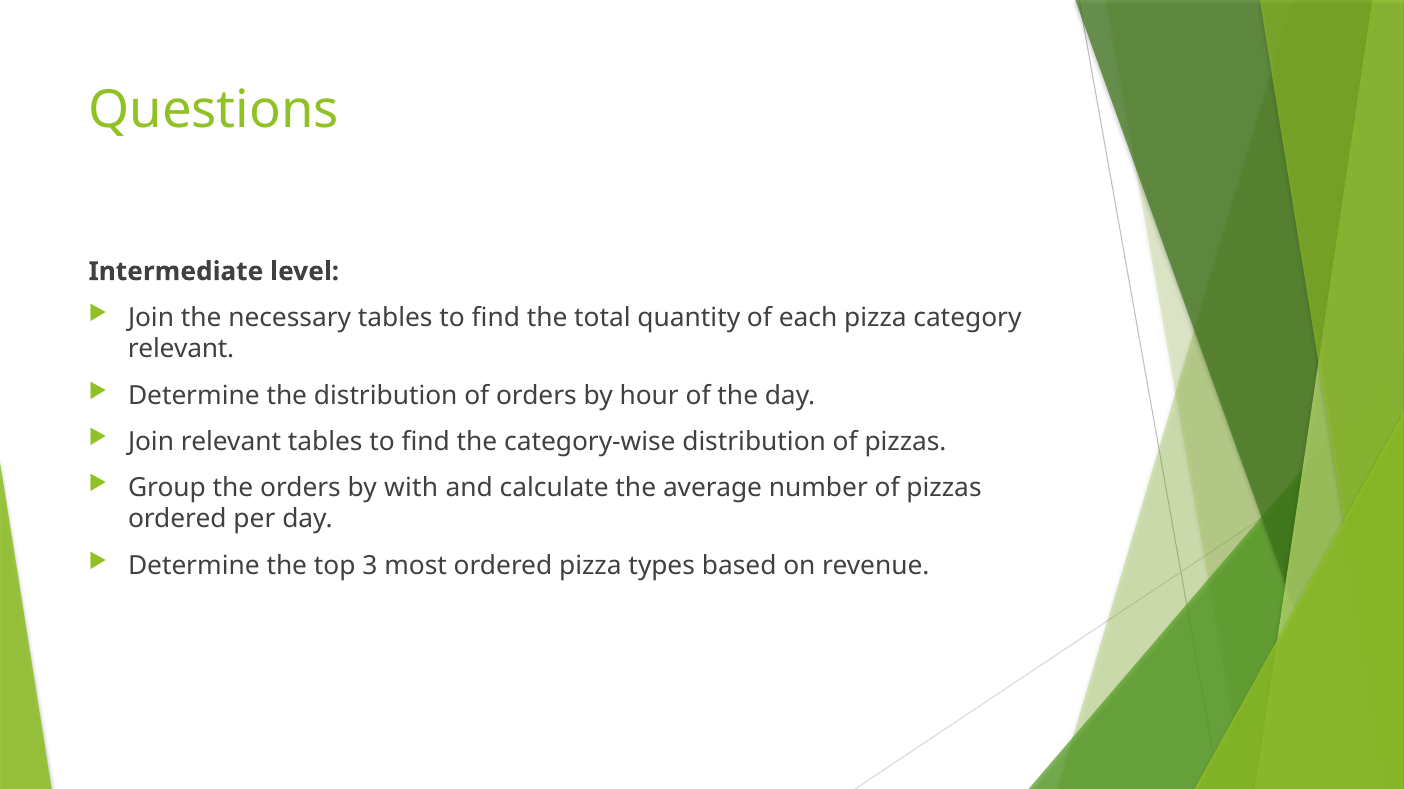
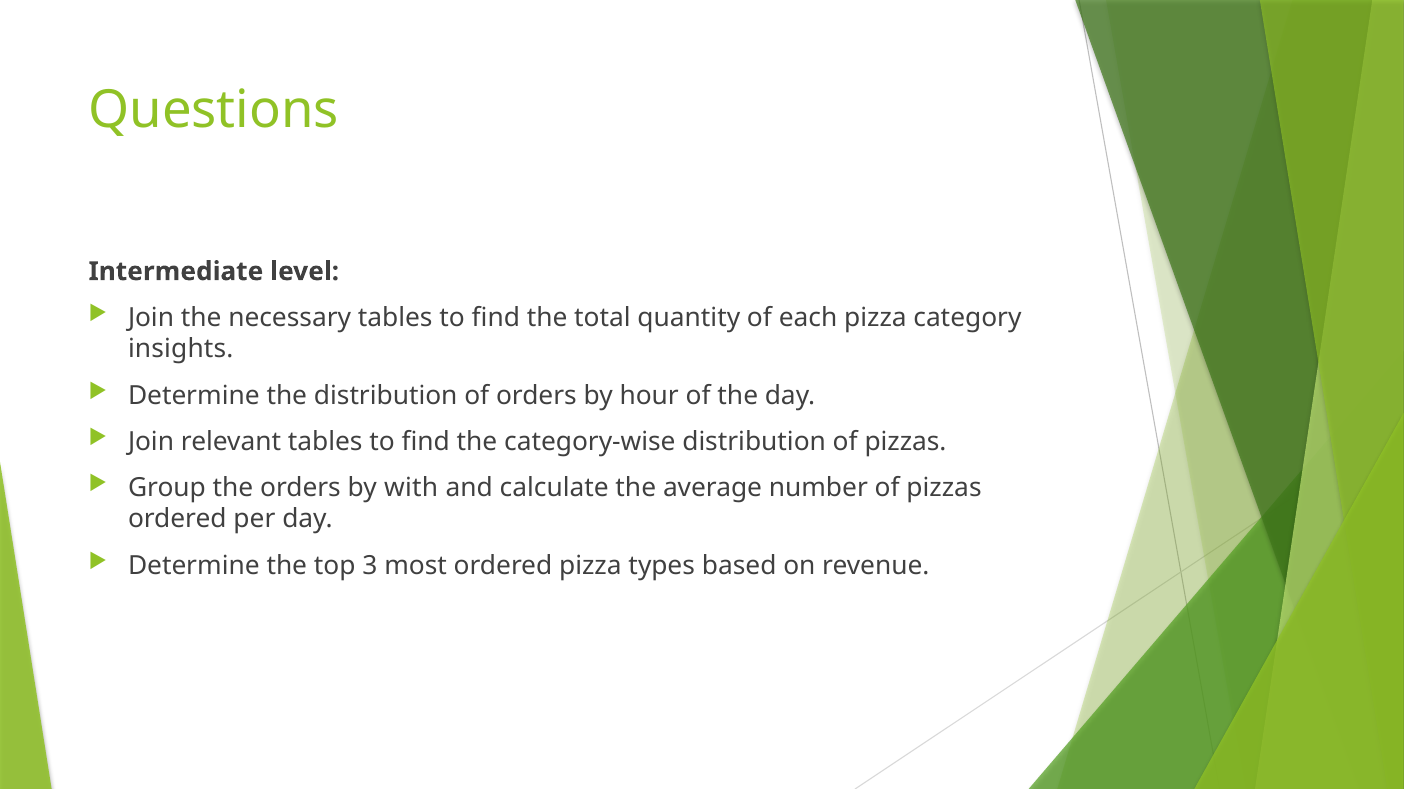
relevant at (181, 350): relevant -> insights
